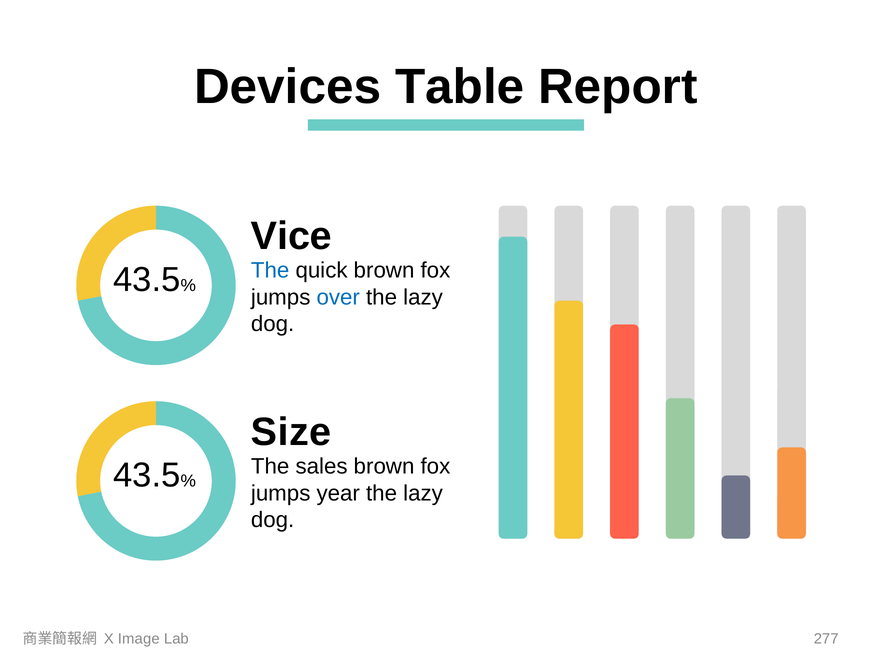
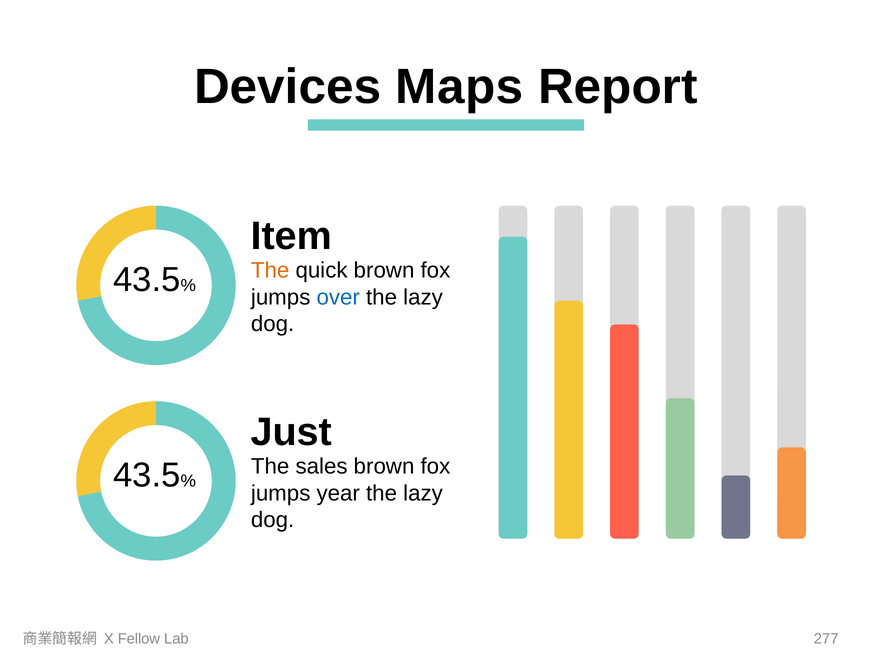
Table: Table -> Maps
Vice: Vice -> Item
The at (270, 270) colour: blue -> orange
Size: Size -> Just
Image: Image -> Fellow
